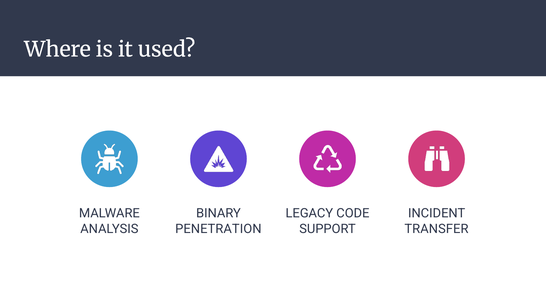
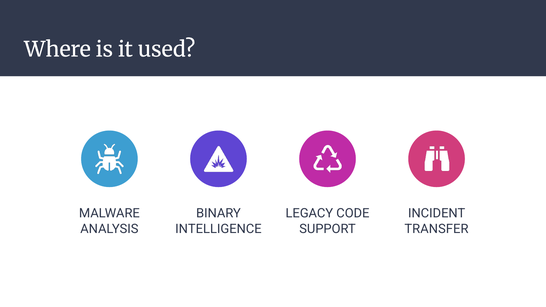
PENETRATION: PENETRATION -> INTELLIGENCE
